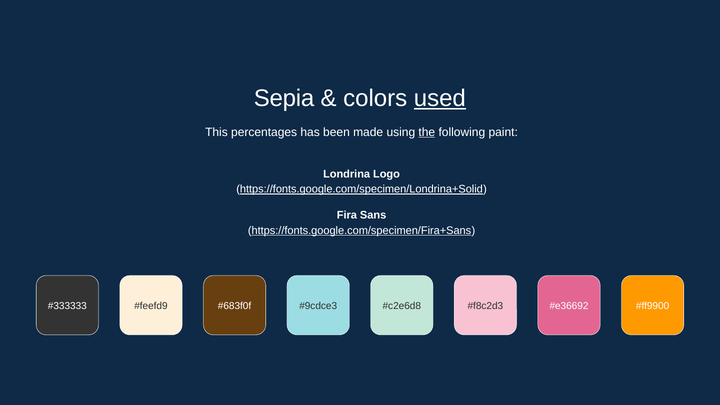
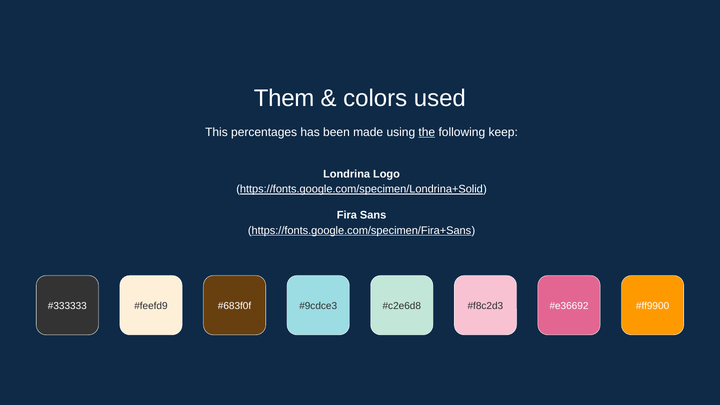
Sepia: Sepia -> Them
used underline: present -> none
paint: paint -> keep
